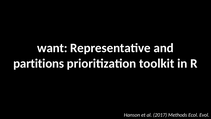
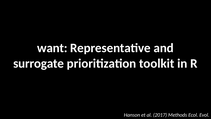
partitions: partitions -> surrogate
